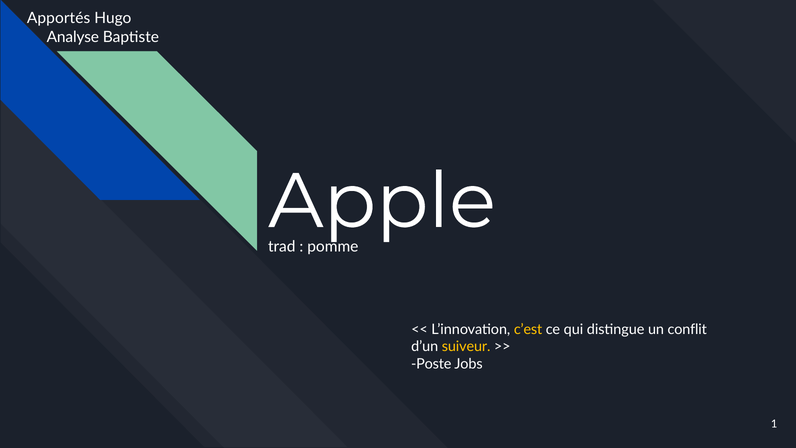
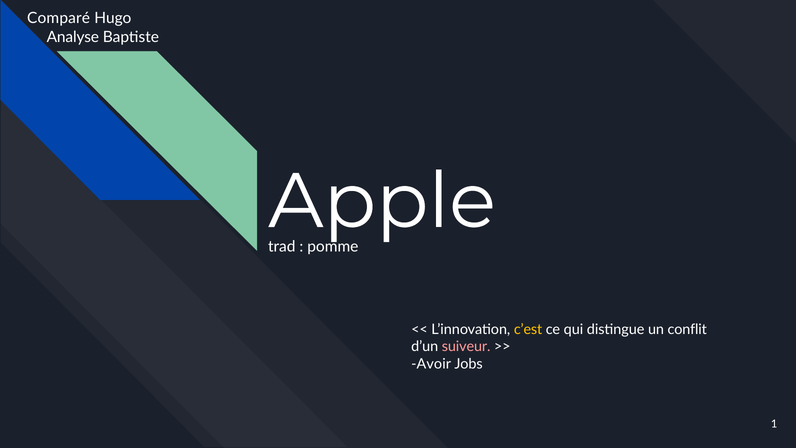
Apportés: Apportés -> Comparé
suiveur colour: yellow -> pink
Poste: Poste -> Avoir
